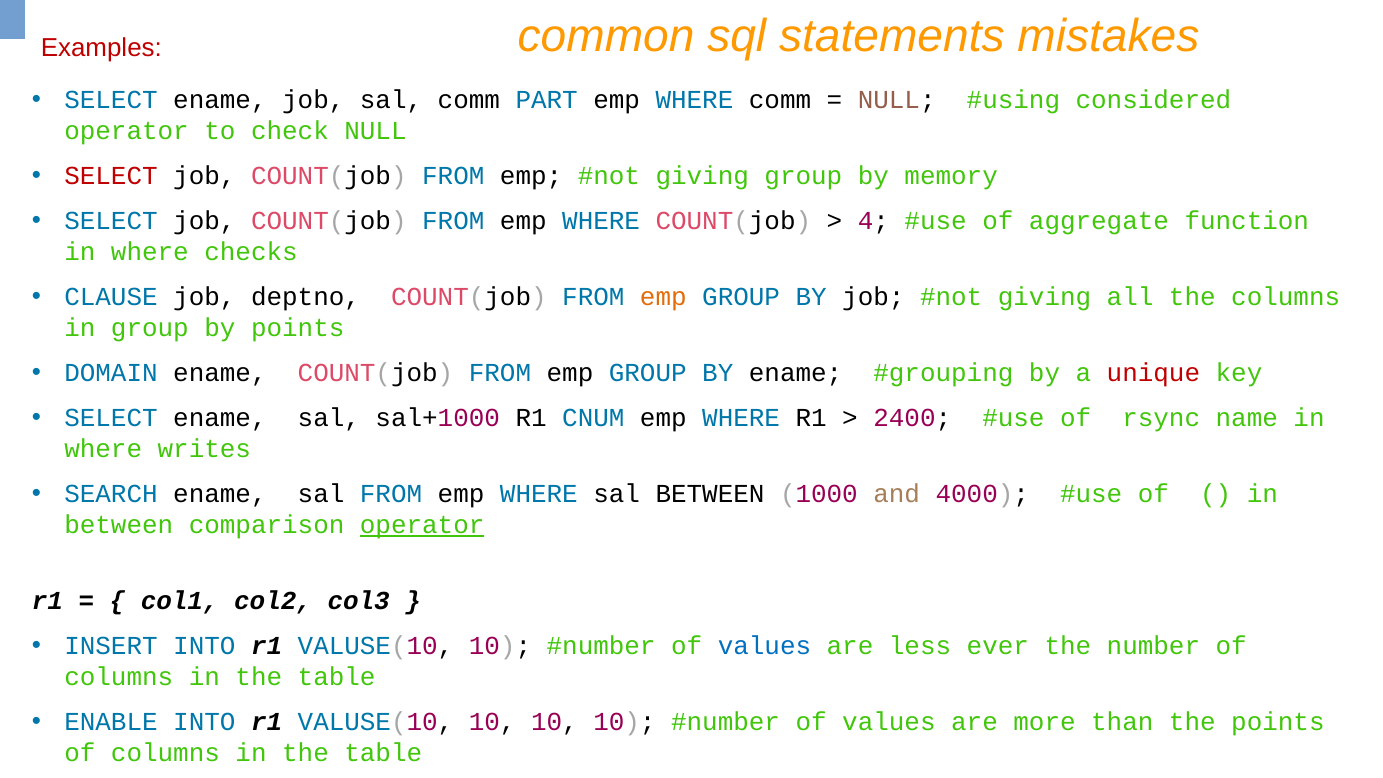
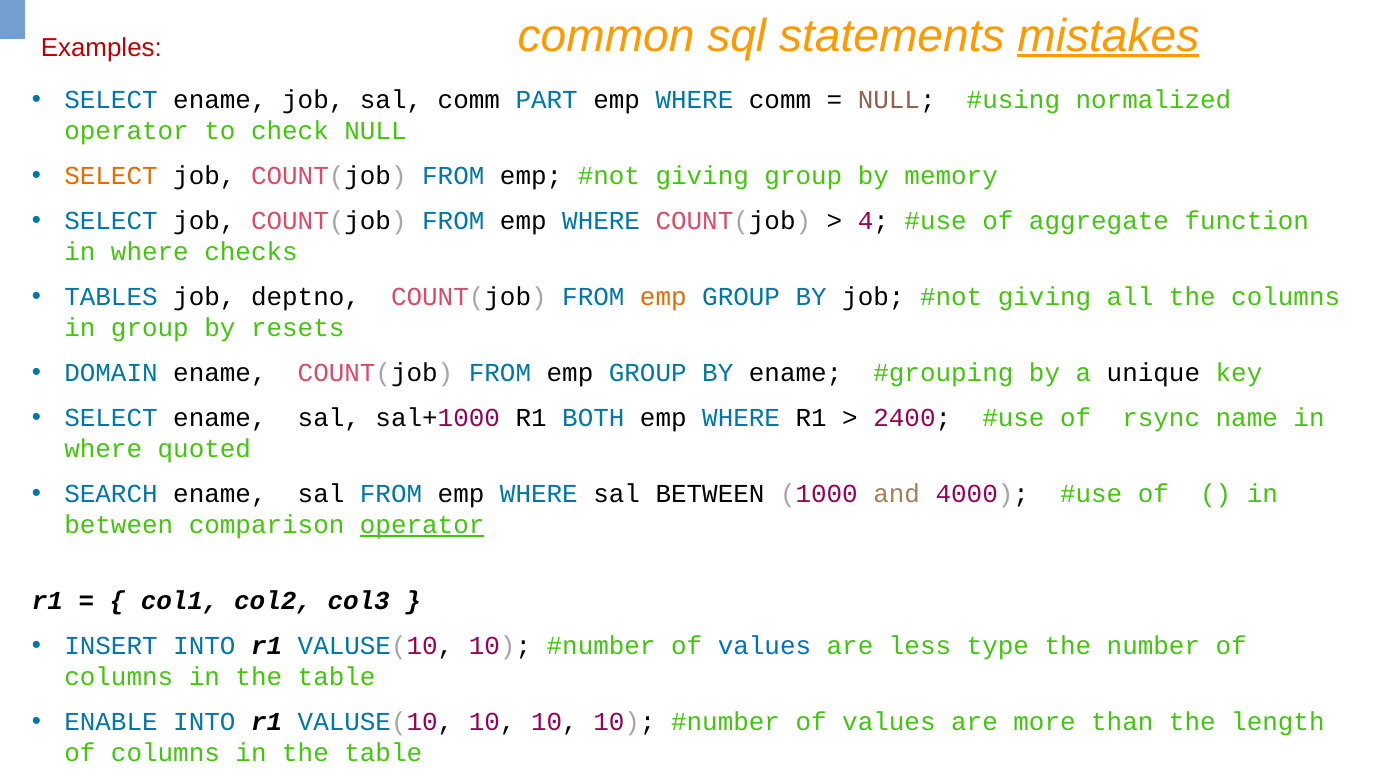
mistakes underline: none -> present
considered: considered -> normalized
SELECT at (111, 176) colour: red -> orange
CLAUSE: CLAUSE -> TABLES
by points: points -> resets
unique colour: red -> black
CNUM: CNUM -> BOTH
writes: writes -> quoted
ever: ever -> type
the points: points -> length
